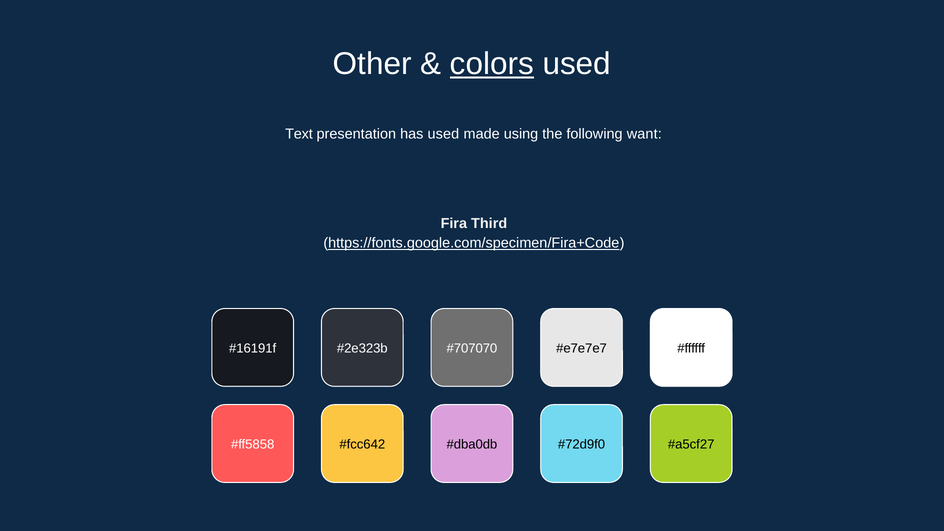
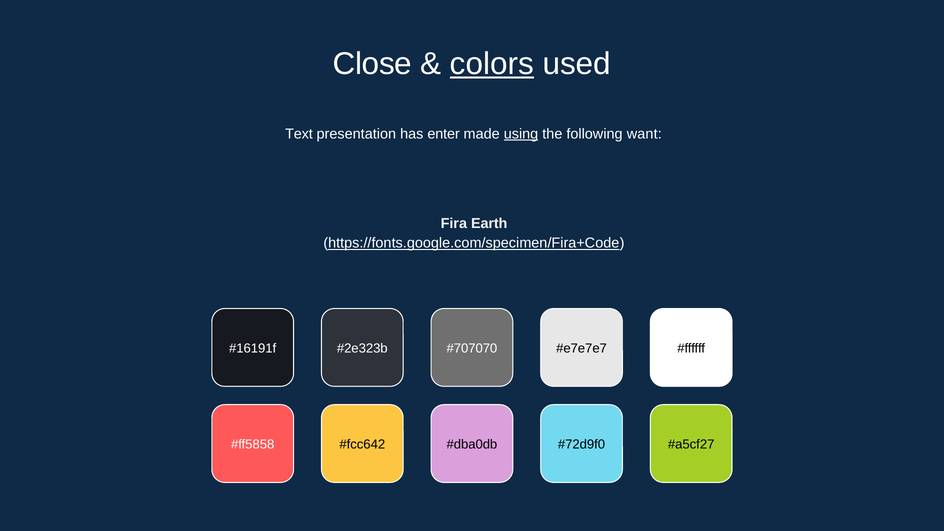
Other: Other -> Close
has used: used -> enter
using underline: none -> present
Third: Third -> Earth
